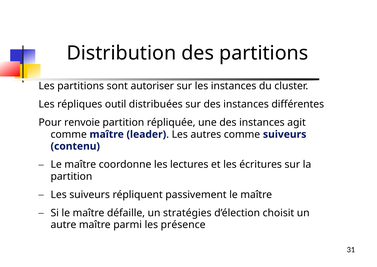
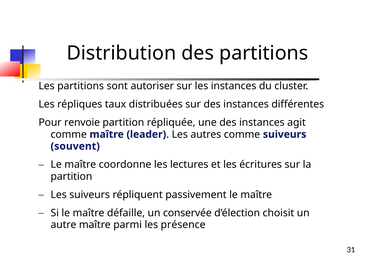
outil: outil -> taux
contenu: contenu -> souvent
stratégies: stratégies -> conservée
